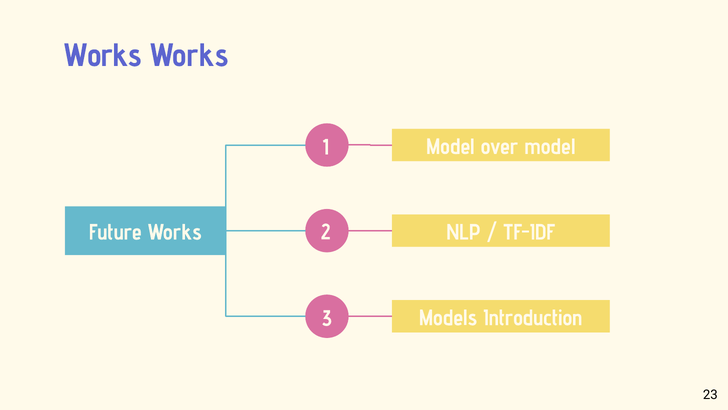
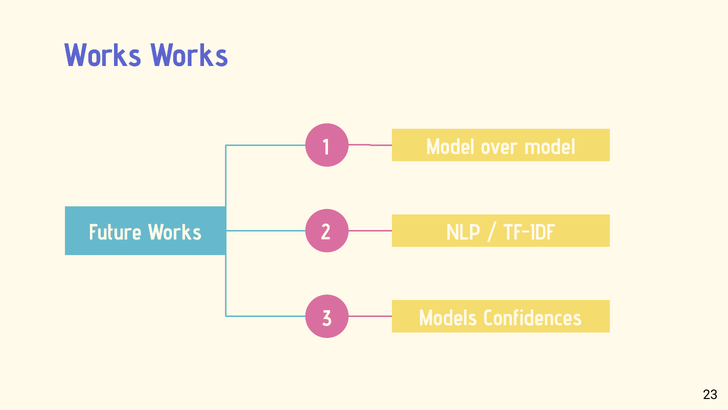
Introduction: Introduction -> Confidences
